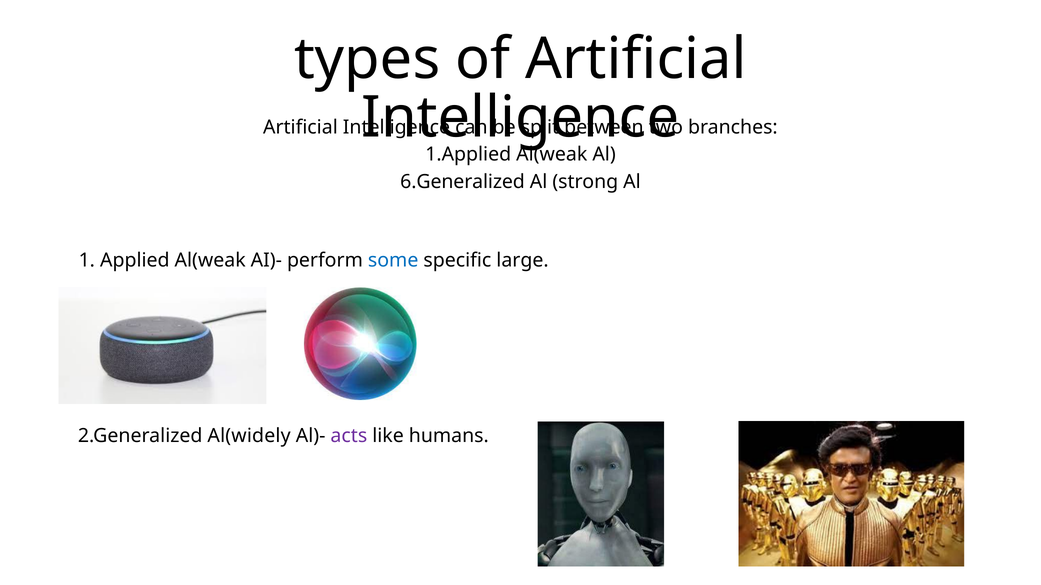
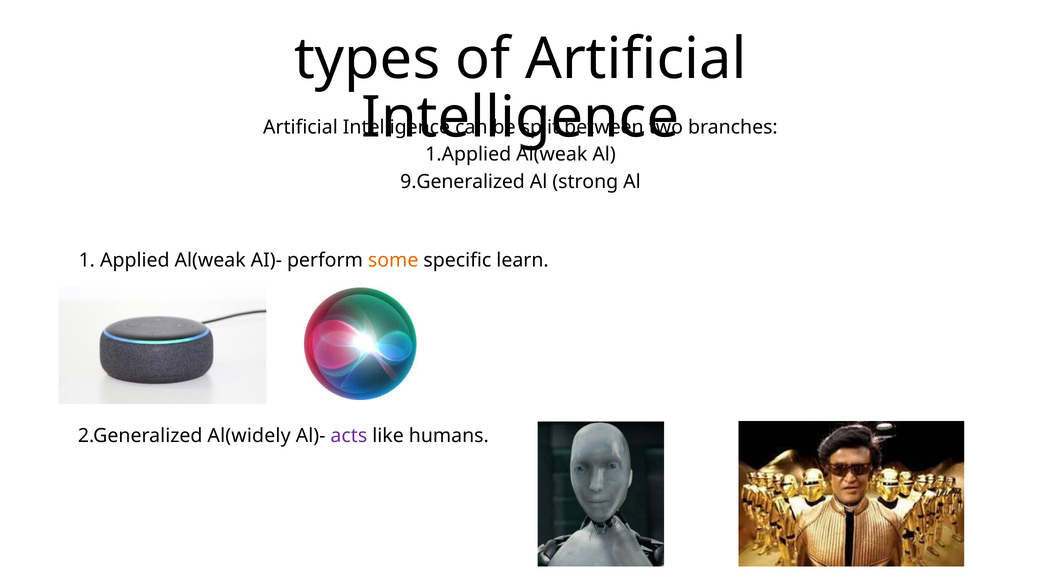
6.Generalized: 6.Generalized -> 9.Generalized
some colour: blue -> orange
large: large -> learn
